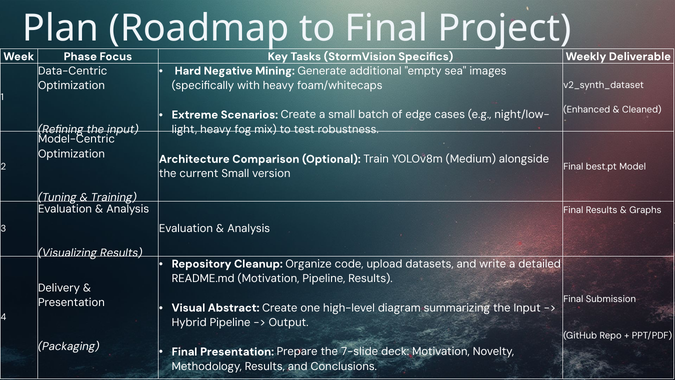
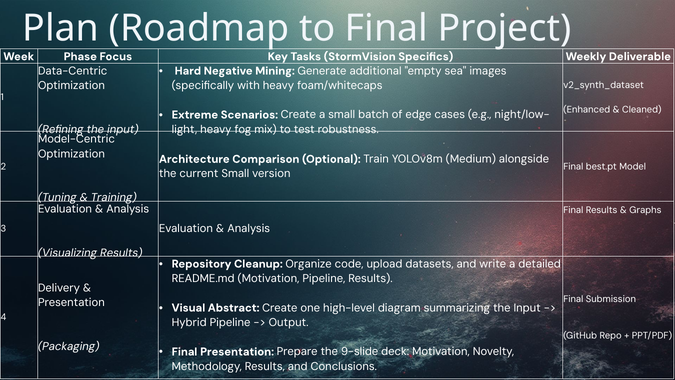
7-slide: 7-slide -> 9-slide
